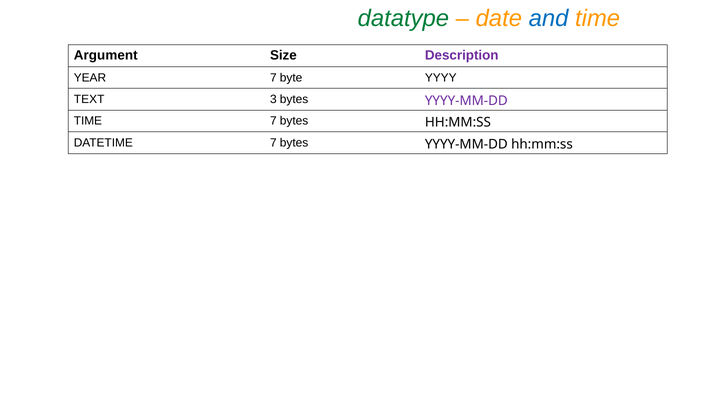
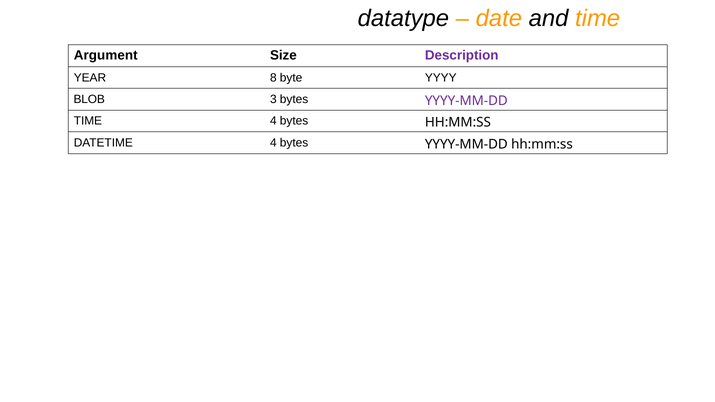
datatype colour: green -> black
and colour: blue -> black
YEAR 7: 7 -> 8
TEXT: TEXT -> BLOB
TIME 7: 7 -> 4
DATETIME 7: 7 -> 4
